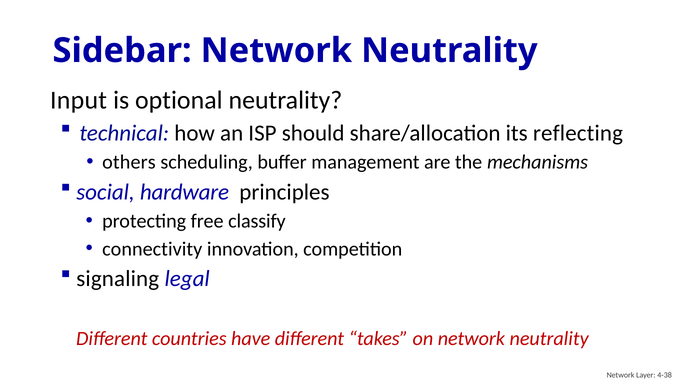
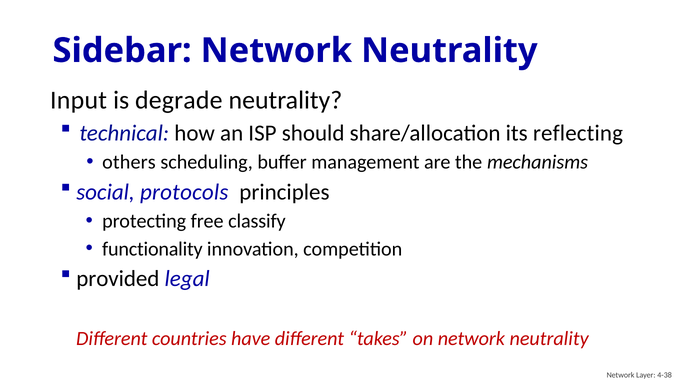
optional: optional -> degrade
hardware: hardware -> protocols
connectivity: connectivity -> functionality
signaling: signaling -> provided
